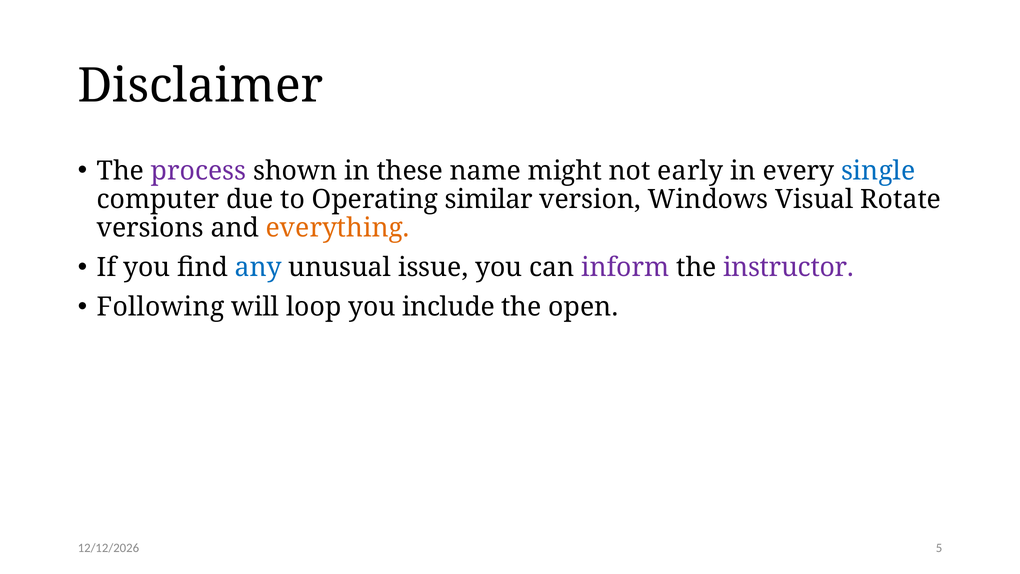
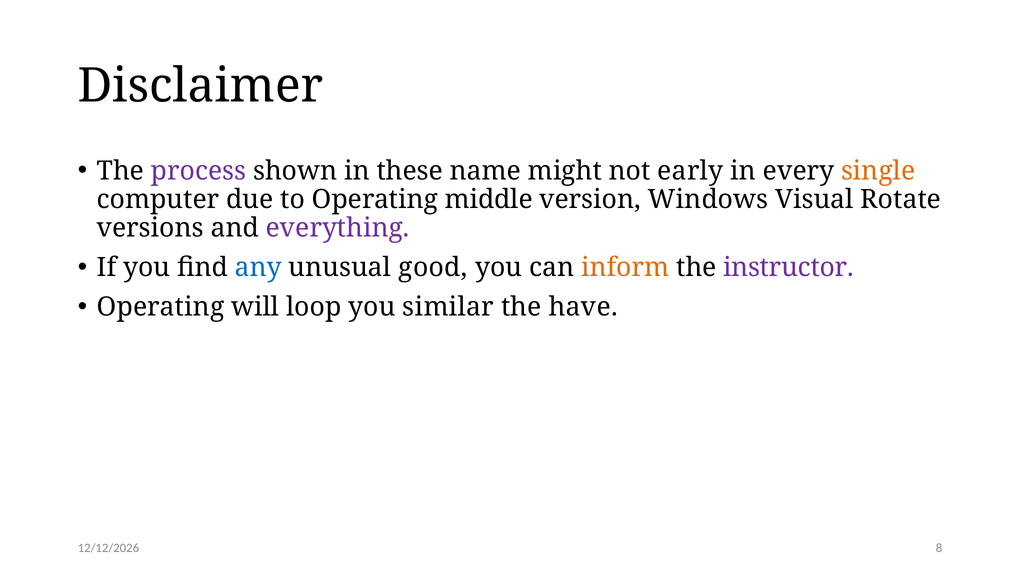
single colour: blue -> orange
similar: similar -> middle
everything colour: orange -> purple
issue: issue -> good
inform colour: purple -> orange
Following at (161, 307): Following -> Operating
include: include -> similar
open: open -> have
5: 5 -> 8
